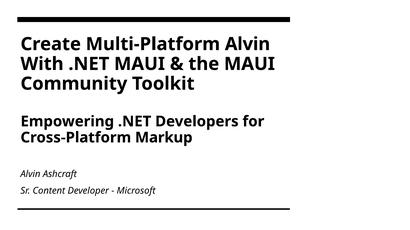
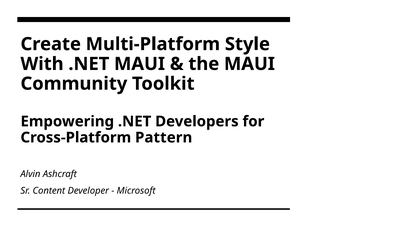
Multi-Platform Alvin: Alvin -> Style
Markup: Markup -> Pattern
